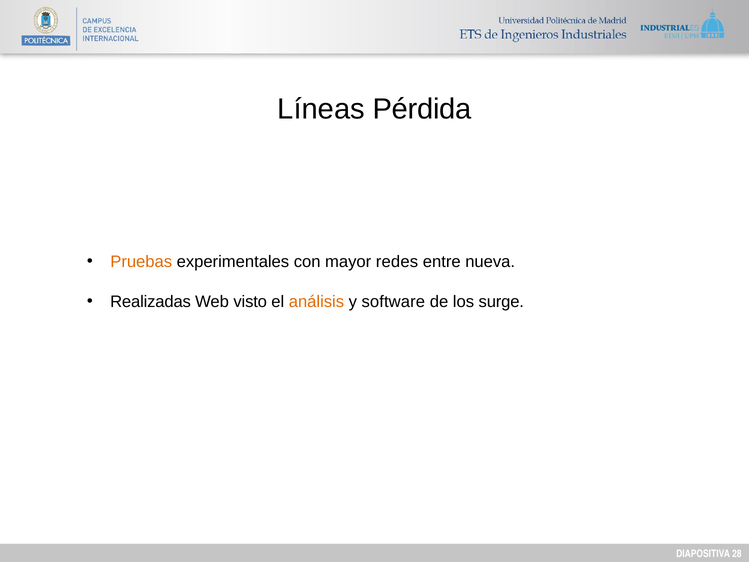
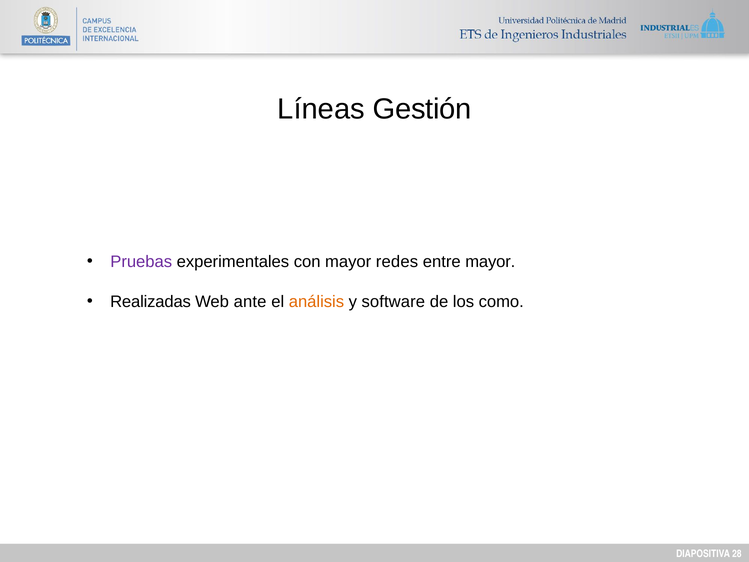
Pérdida: Pérdida -> Gestión
Pruebas colour: orange -> purple
entre nueva: nueva -> mayor
visto: visto -> ante
surge: surge -> como
